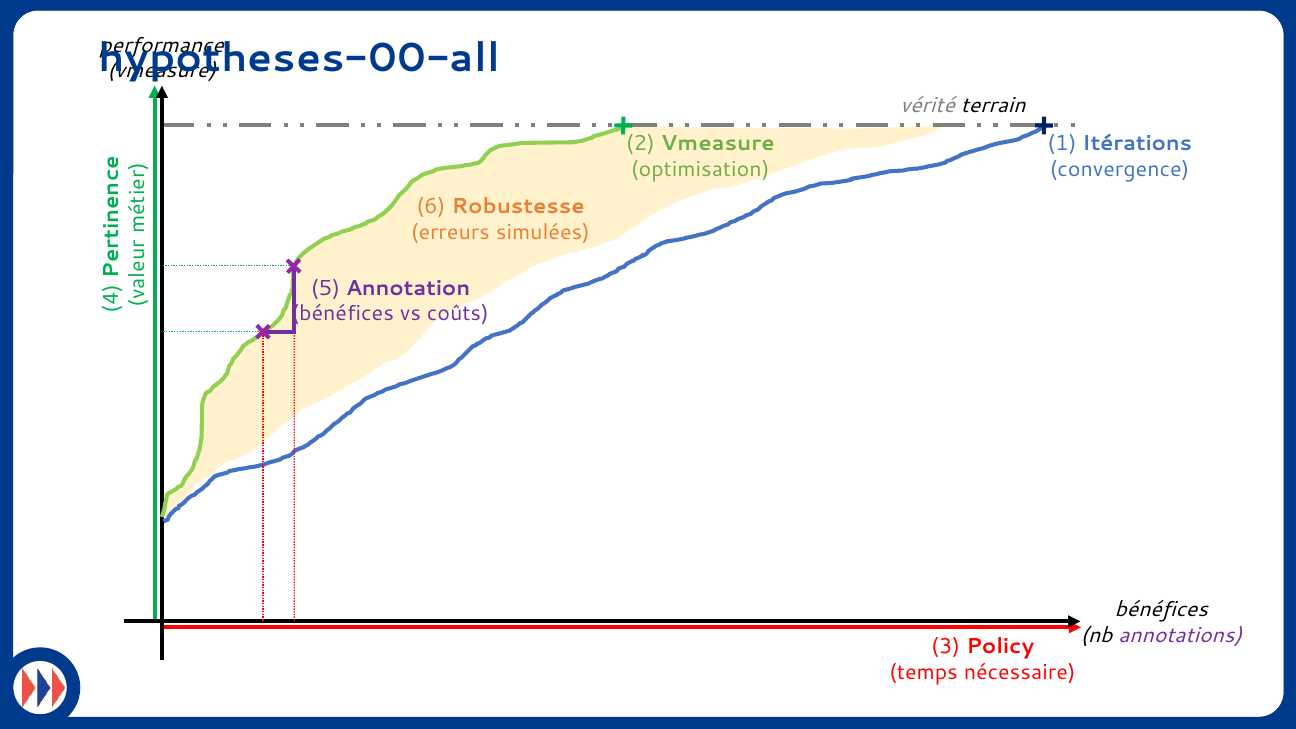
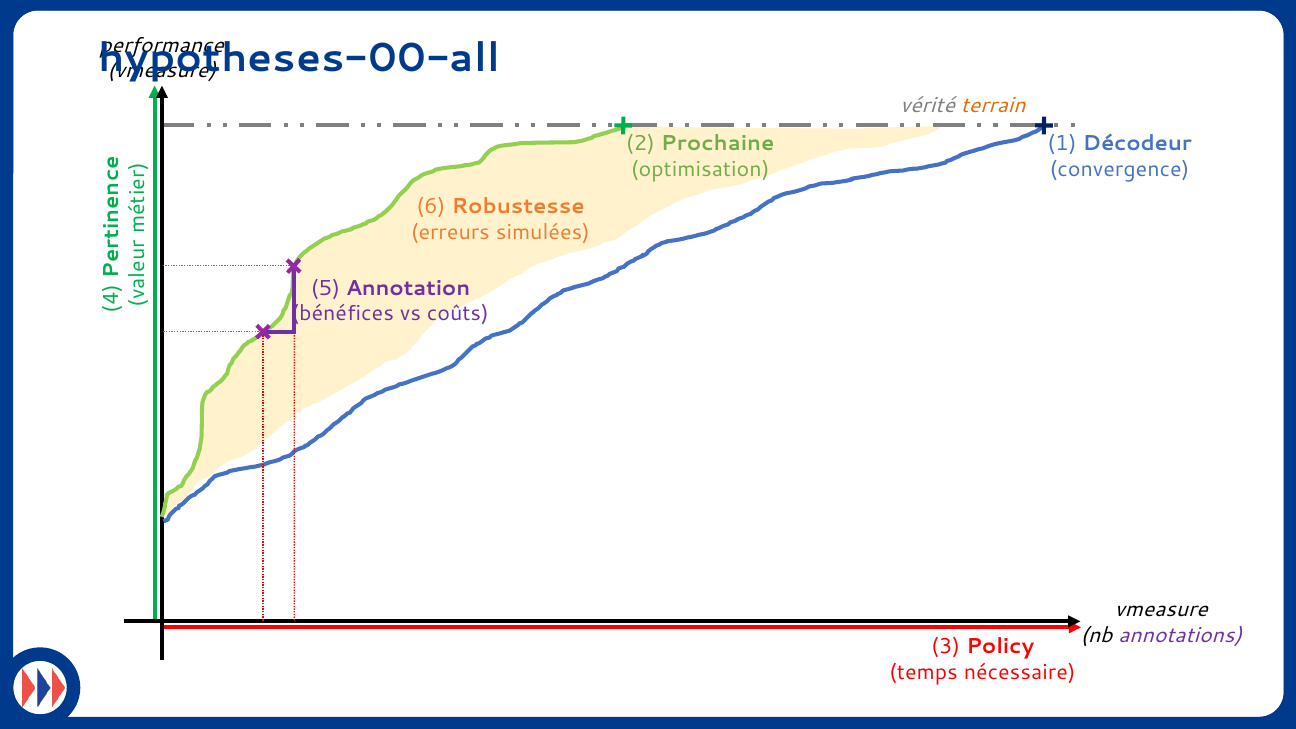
terrain colour: black -> orange
2 Vmeasure: Vmeasure -> Prochaine
Itérations: Itérations -> Décodeur
bénéfices at (1161, 610): bénéfices -> vmeasure
